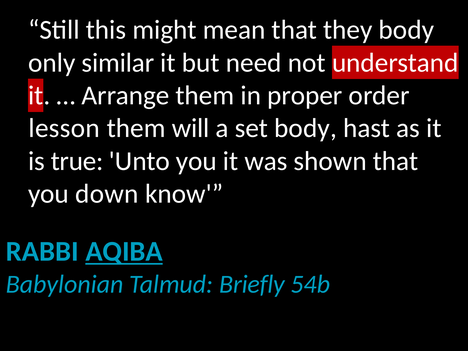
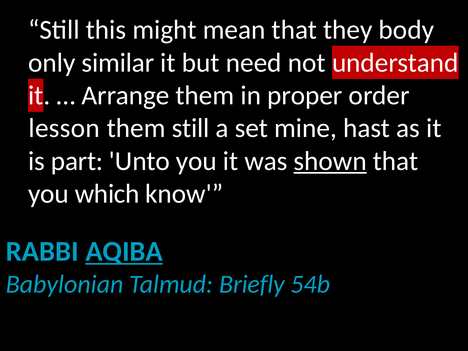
them will: will -> still
set body: body -> mine
true: true -> part
shown underline: none -> present
down: down -> which
